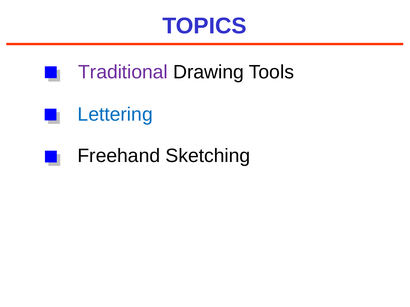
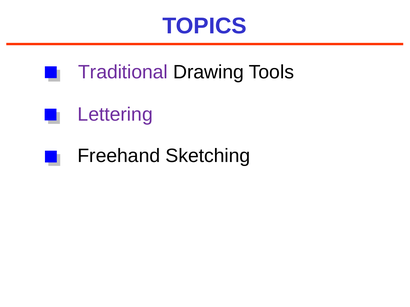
Lettering colour: blue -> purple
